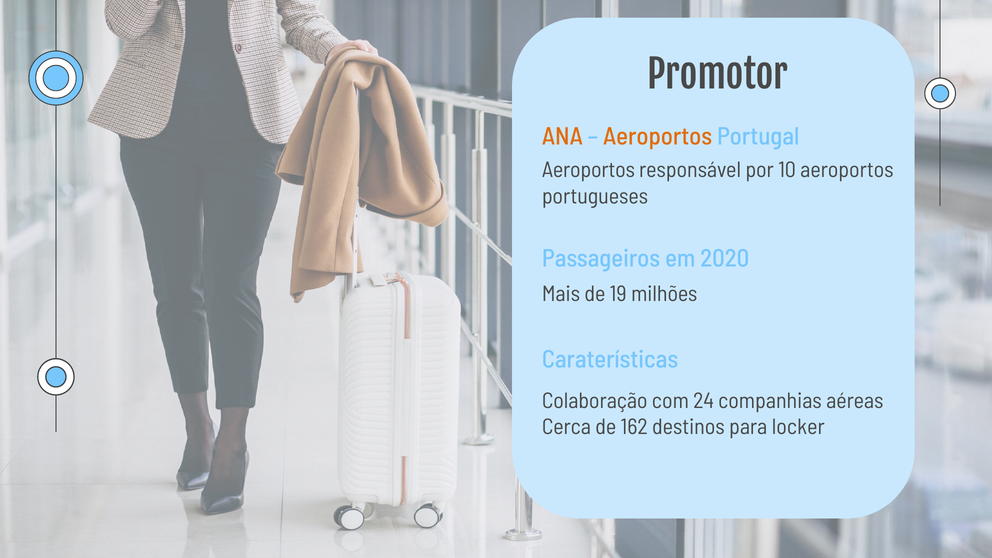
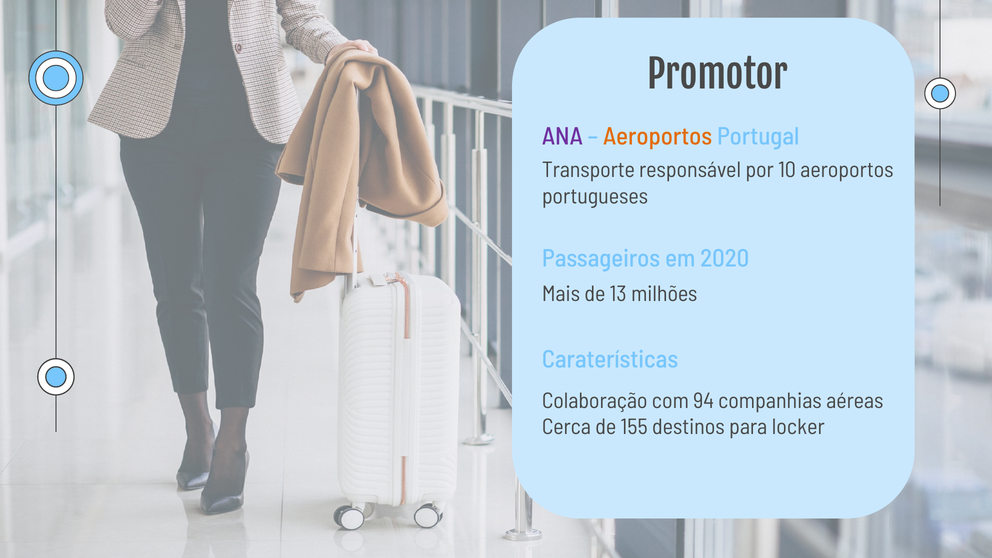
ANA colour: orange -> purple
Aeroportos at (588, 170): Aeroportos -> Transporte
19: 19 -> 13
24: 24 -> 94
162: 162 -> 155
